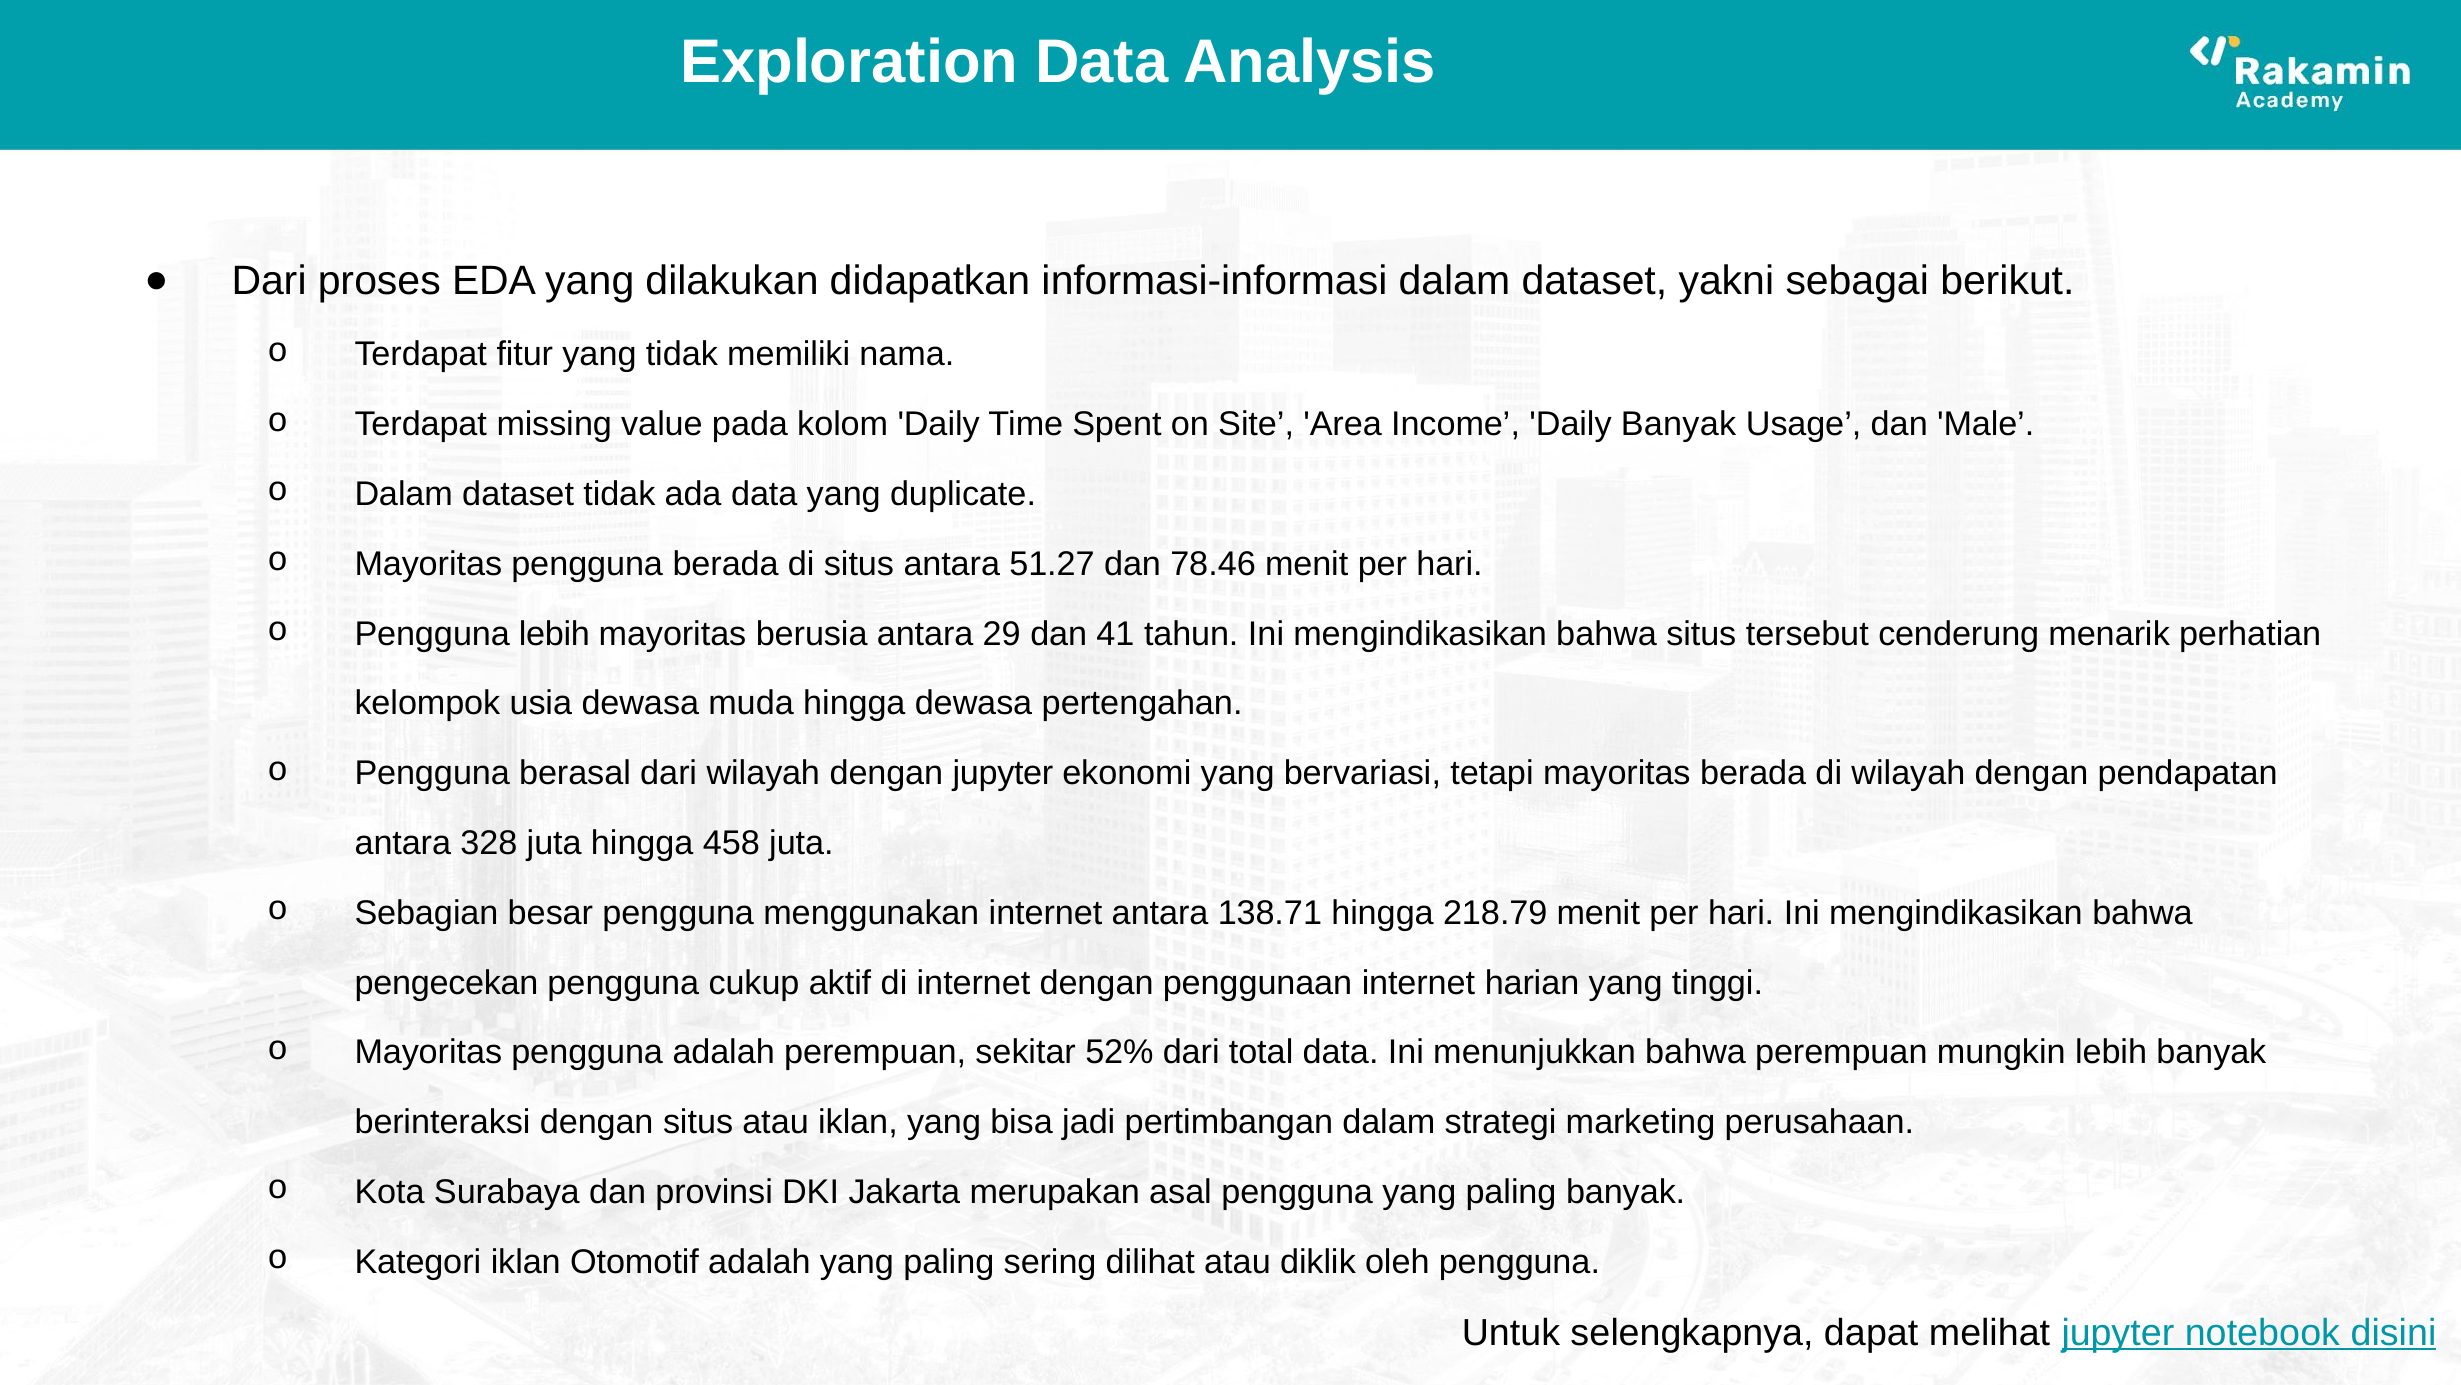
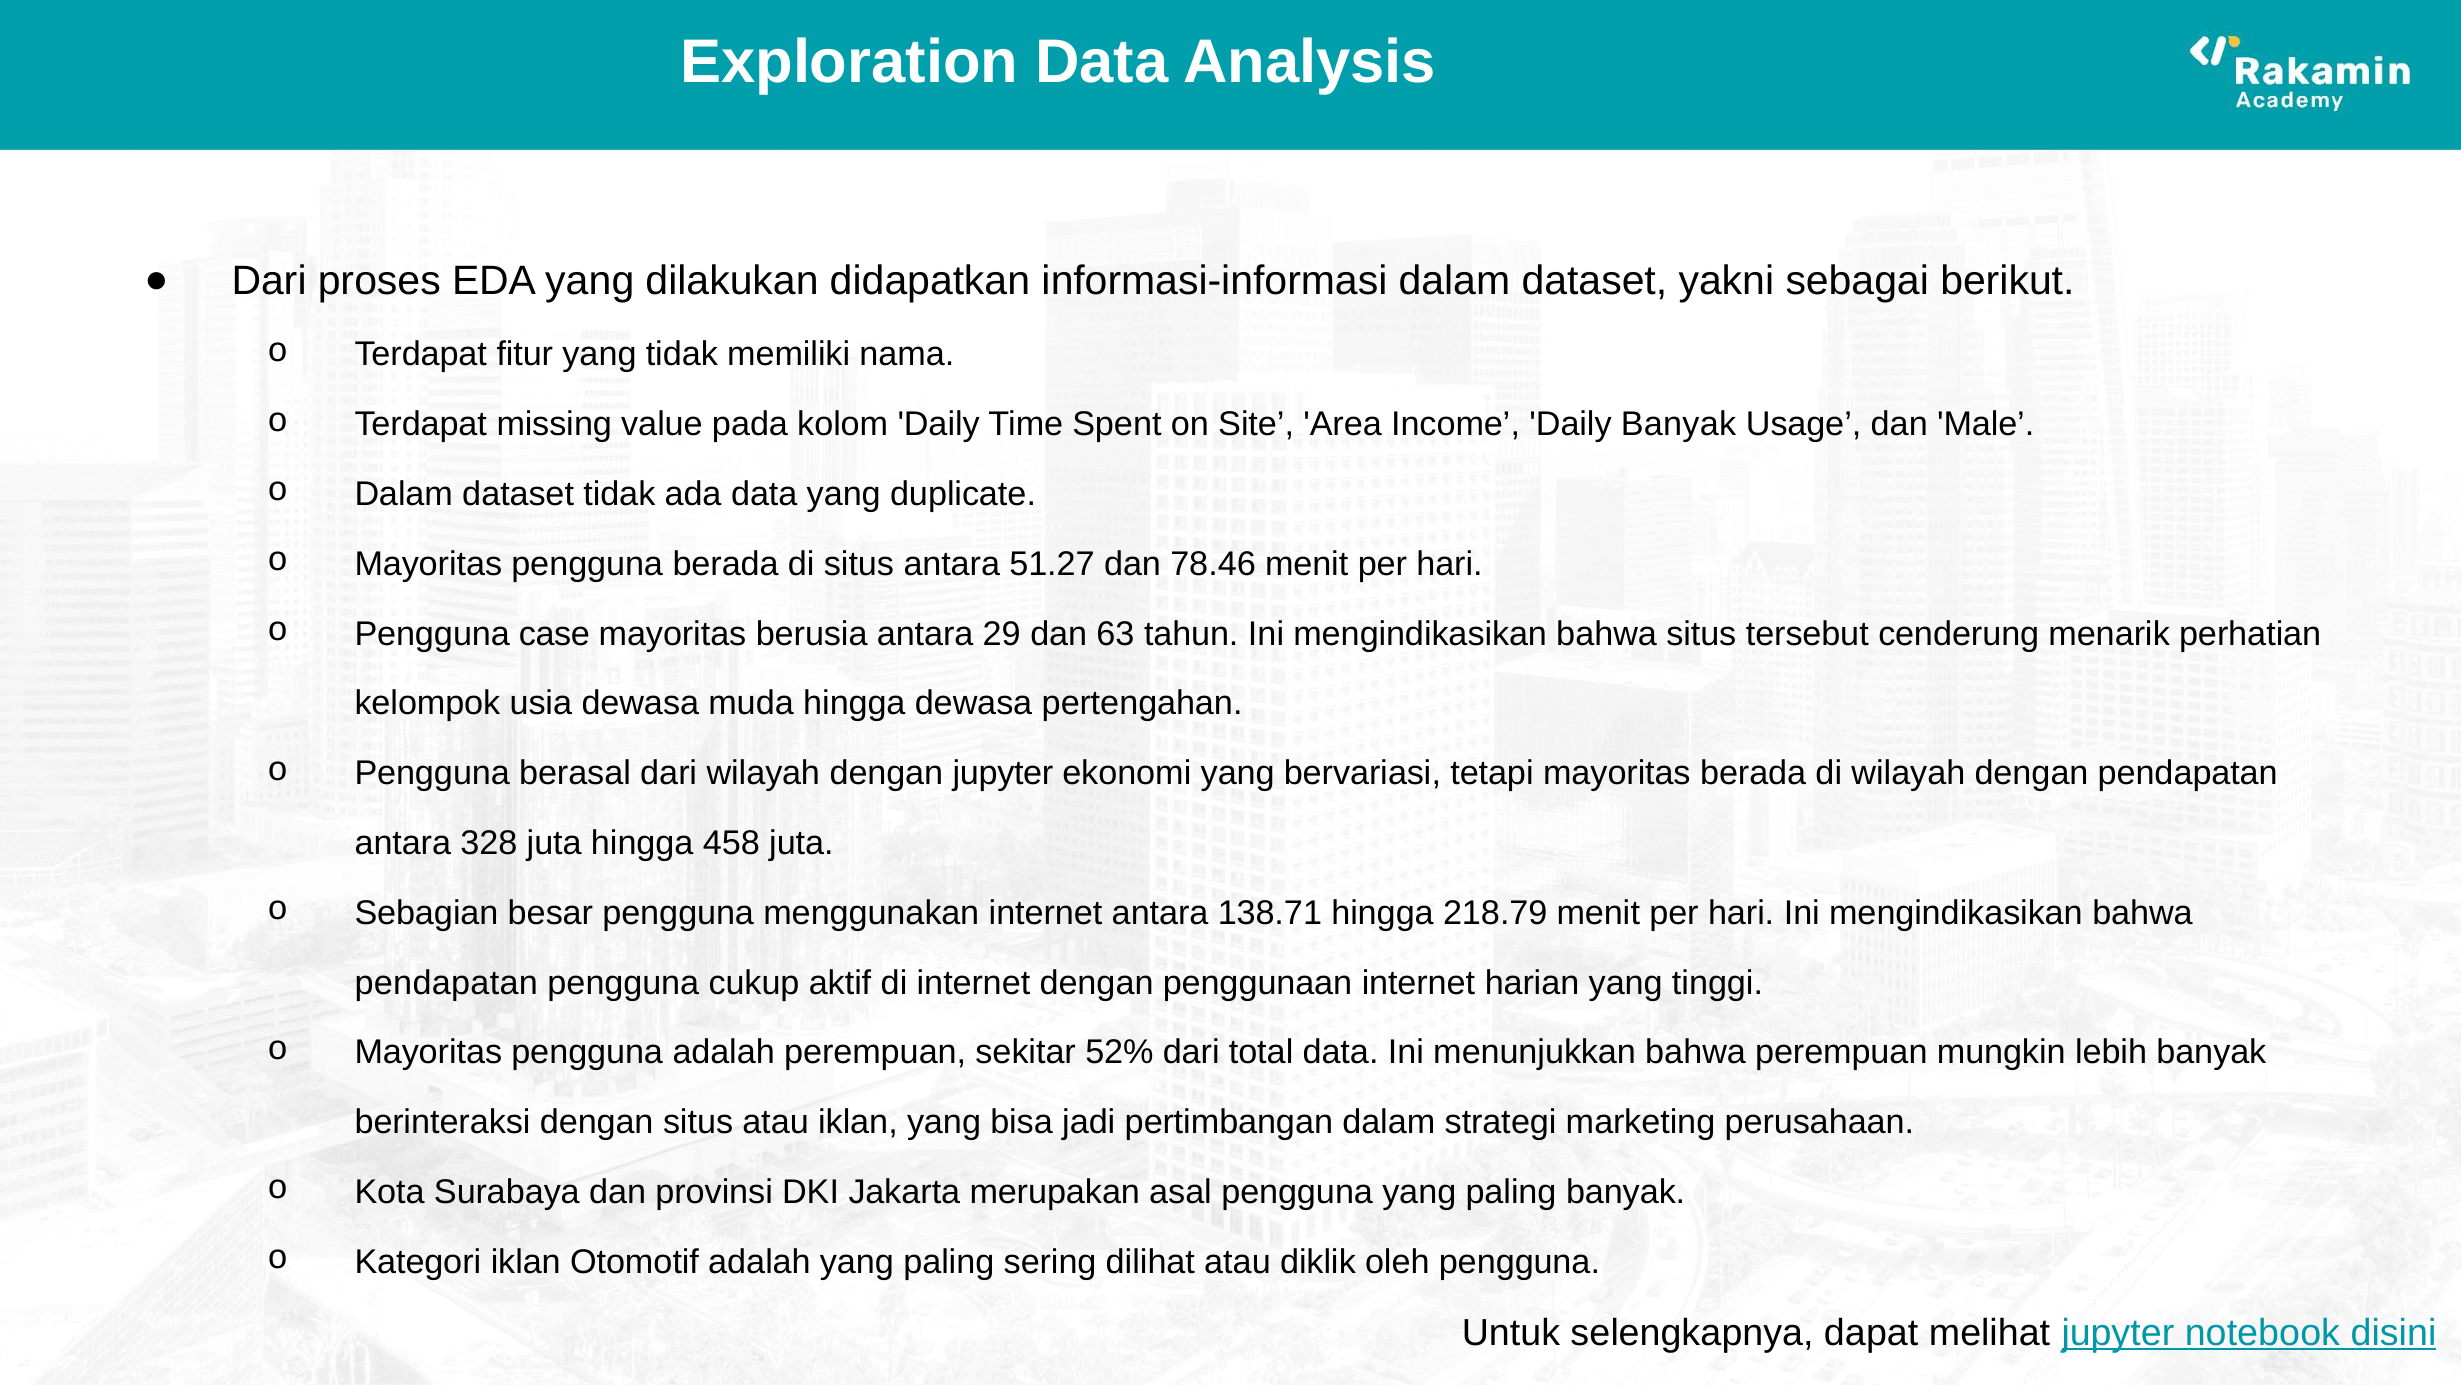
Pengguna lebih: lebih -> case
41: 41 -> 63
pengecekan at (447, 982): pengecekan -> pendapatan
